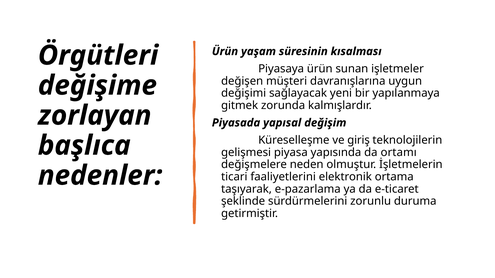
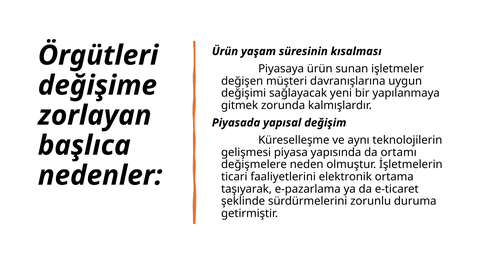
giriş: giriş -> aynı
